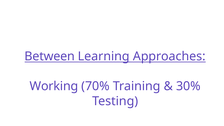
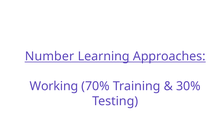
Between: Between -> Number
